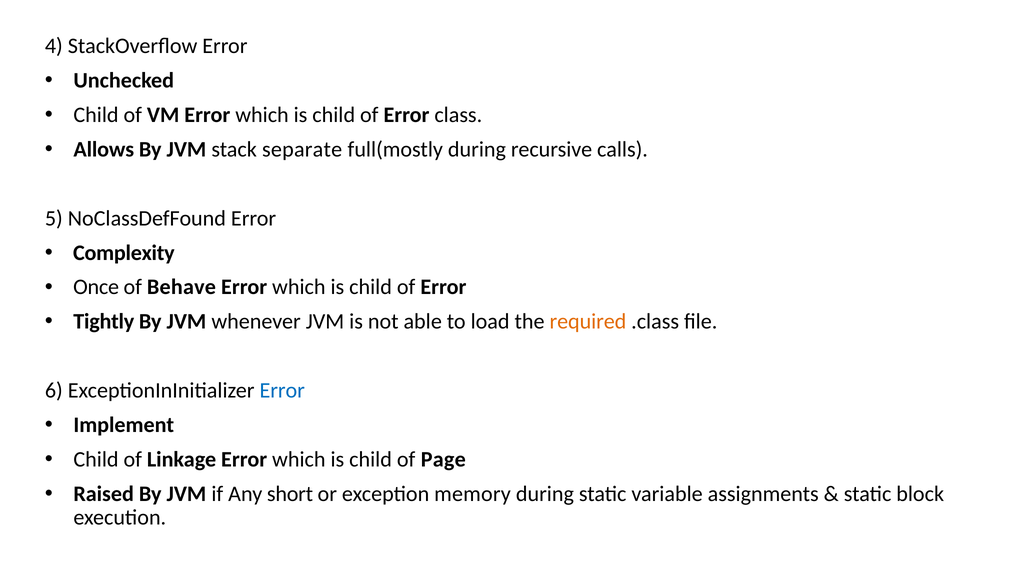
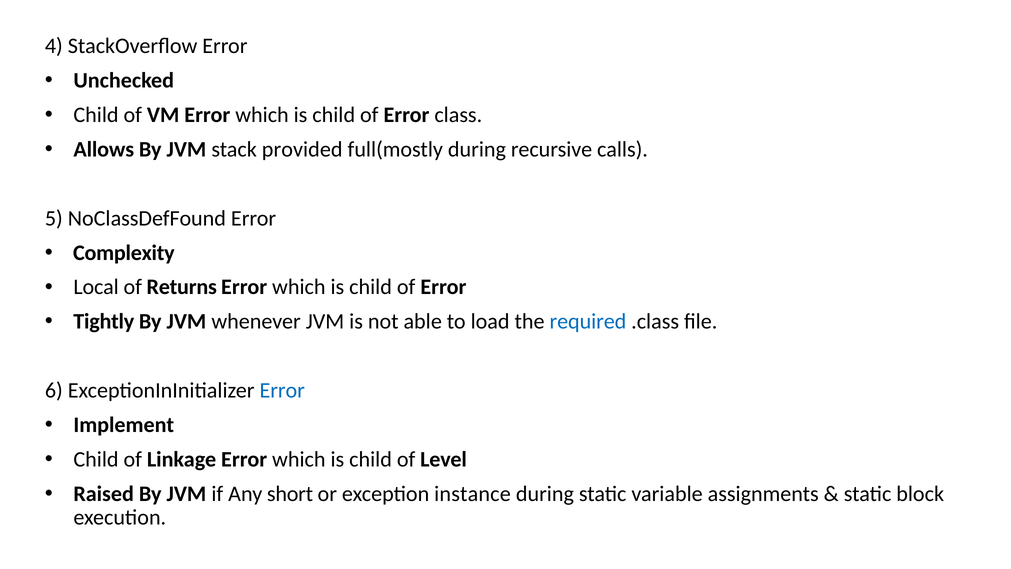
separate: separate -> provided
Once: Once -> Local
Behave: Behave -> Returns
required colour: orange -> blue
Page: Page -> Level
memory: memory -> instance
